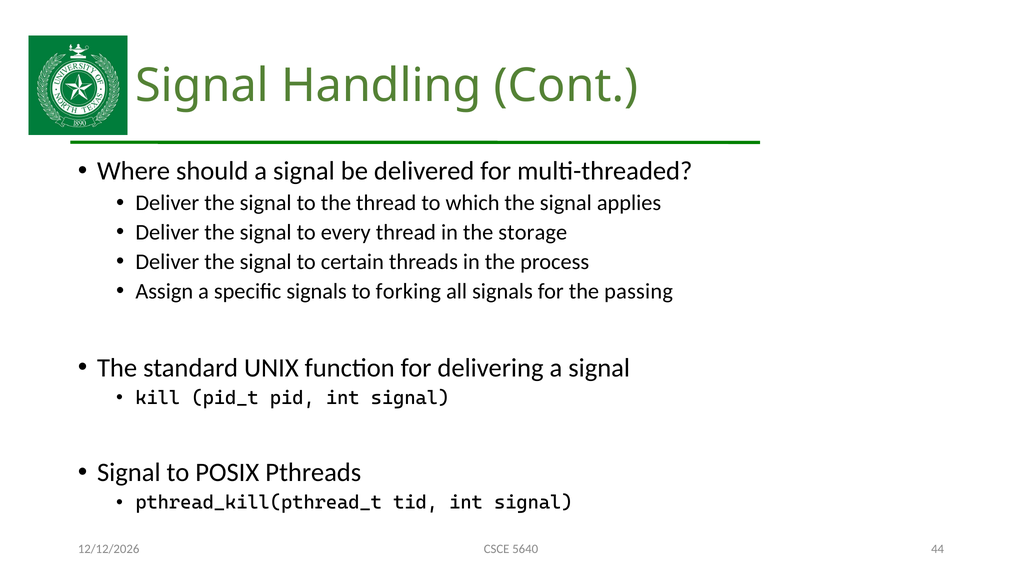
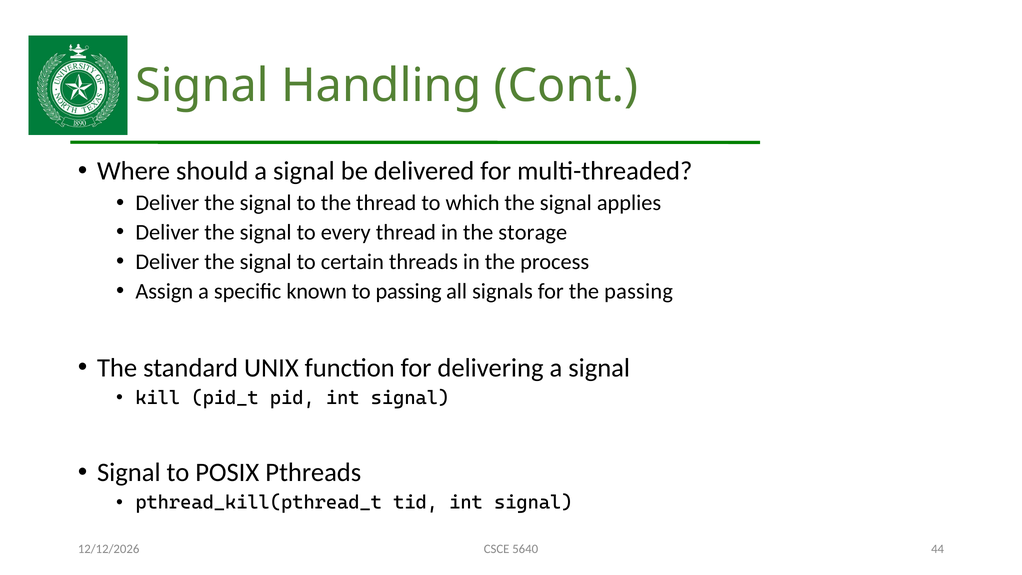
specific signals: signals -> known
to forking: forking -> passing
